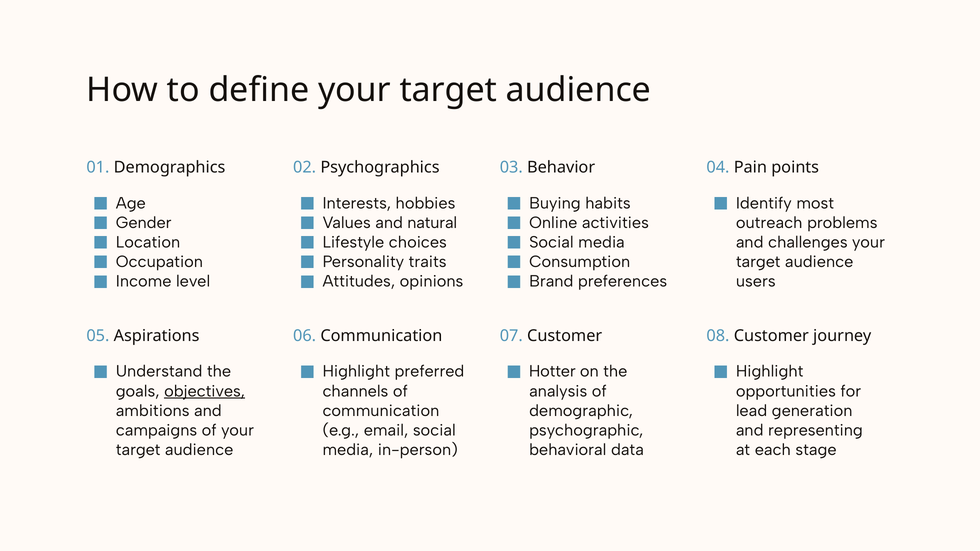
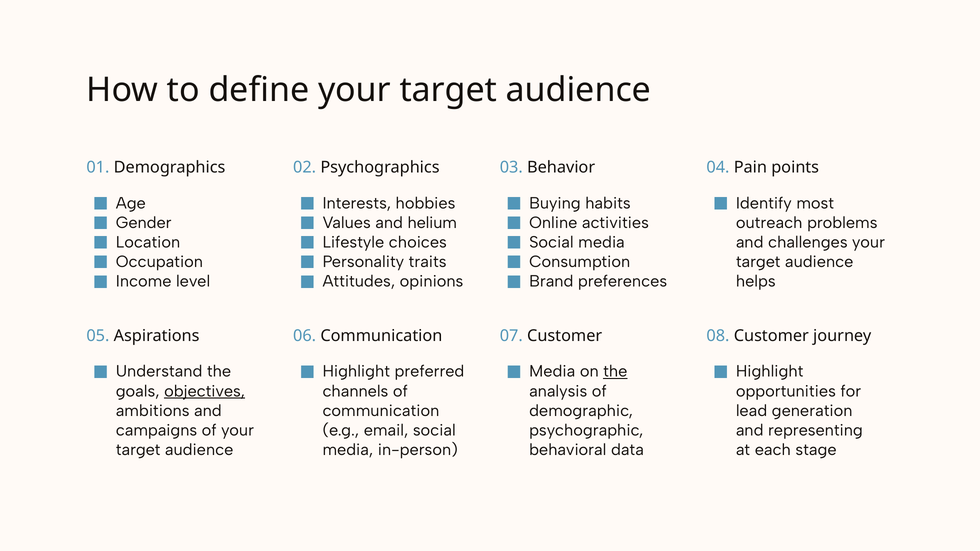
natural: natural -> helium
users: users -> helps
Hotter at (552, 372): Hotter -> Media
the at (615, 372) underline: none -> present
